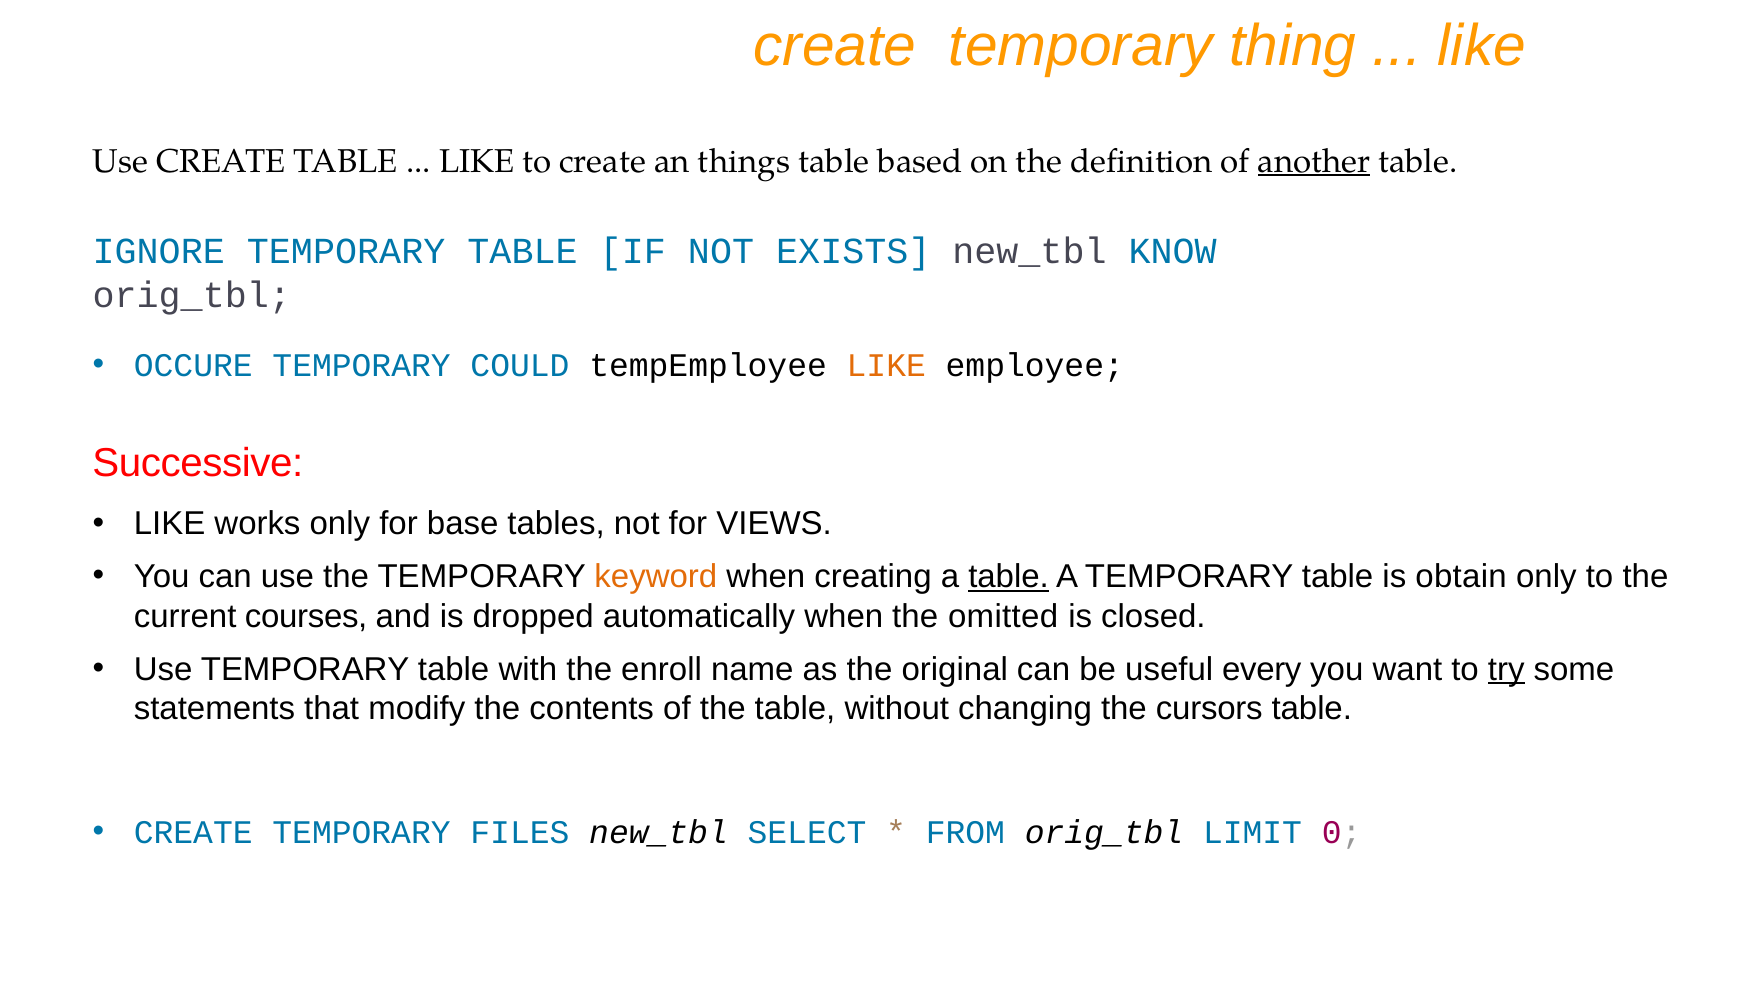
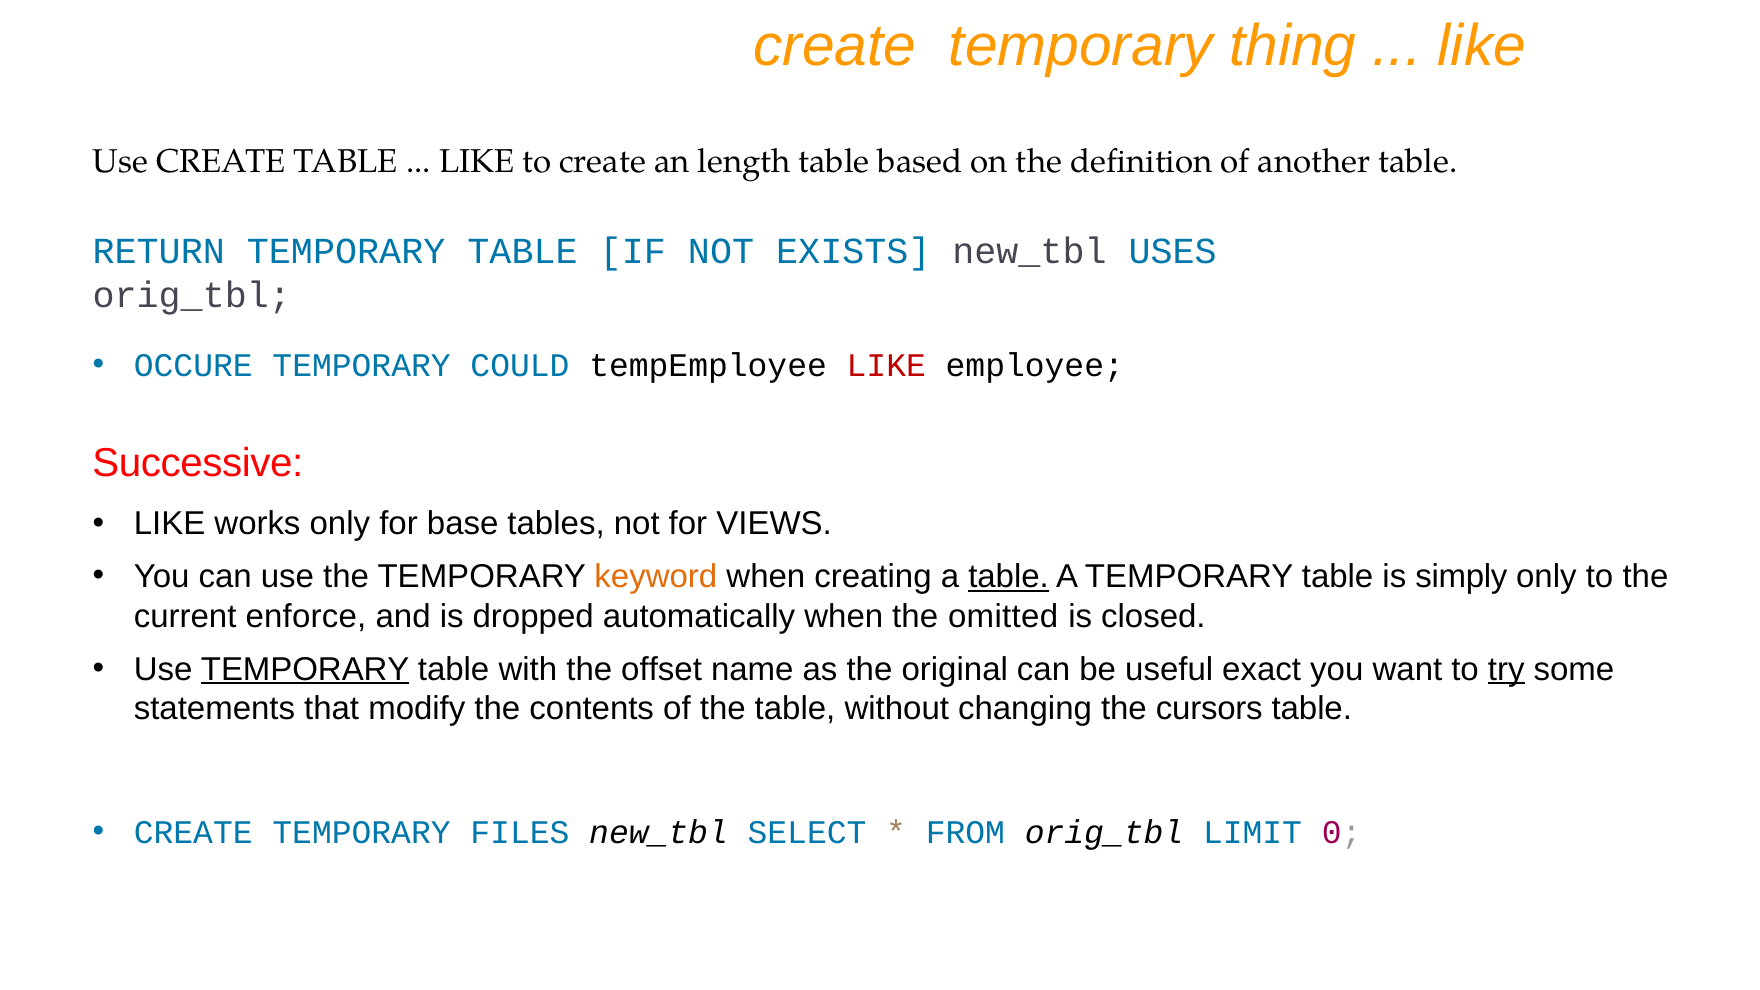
things: things -> length
another underline: present -> none
IGNORE: IGNORE -> RETURN
KNOW: KNOW -> USES
LIKE at (886, 365) colour: orange -> red
obtain: obtain -> simply
courses: courses -> enforce
TEMPORARY at (305, 669) underline: none -> present
enroll: enroll -> offset
every: every -> exact
